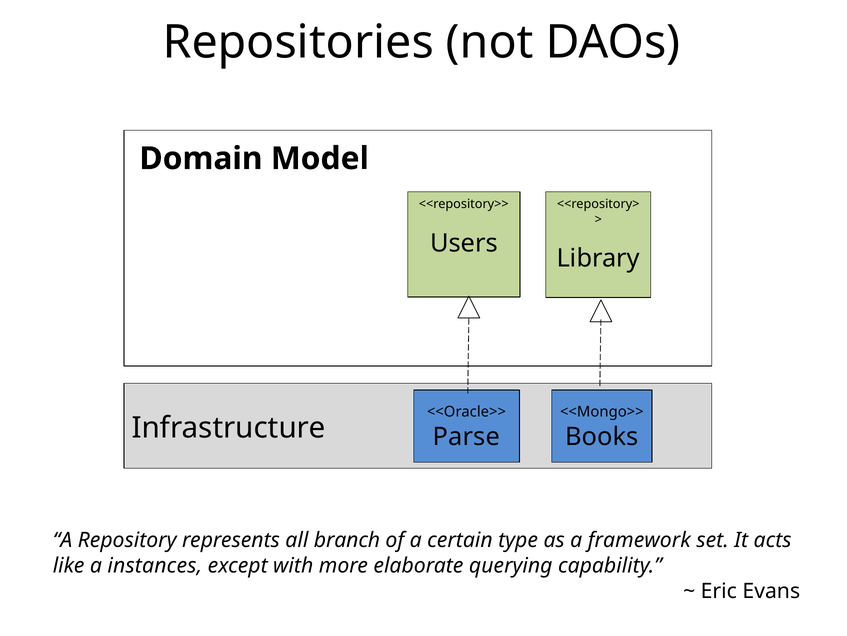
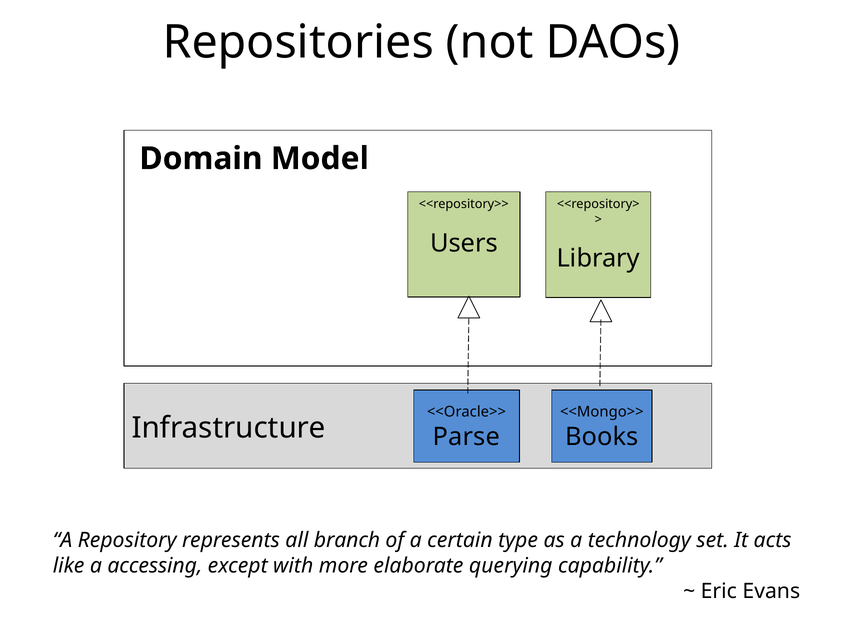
framework: framework -> technology
instances: instances -> accessing
